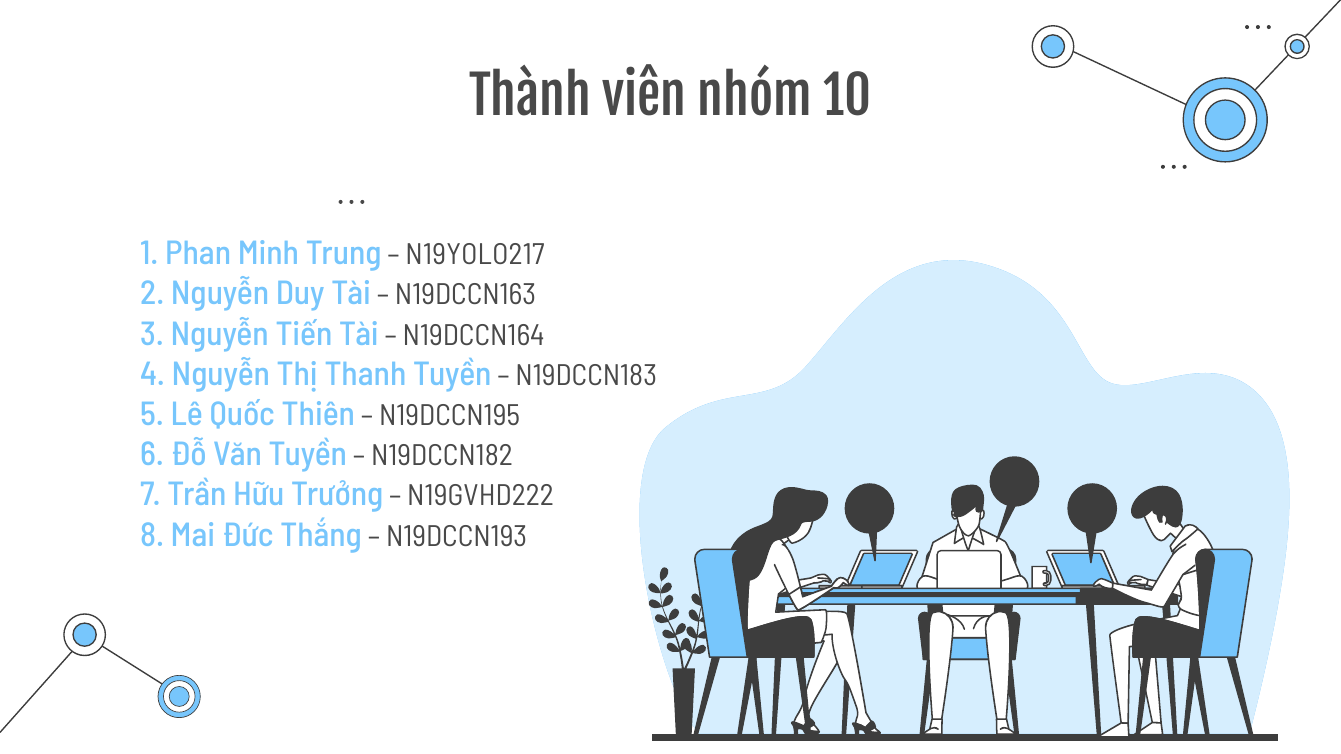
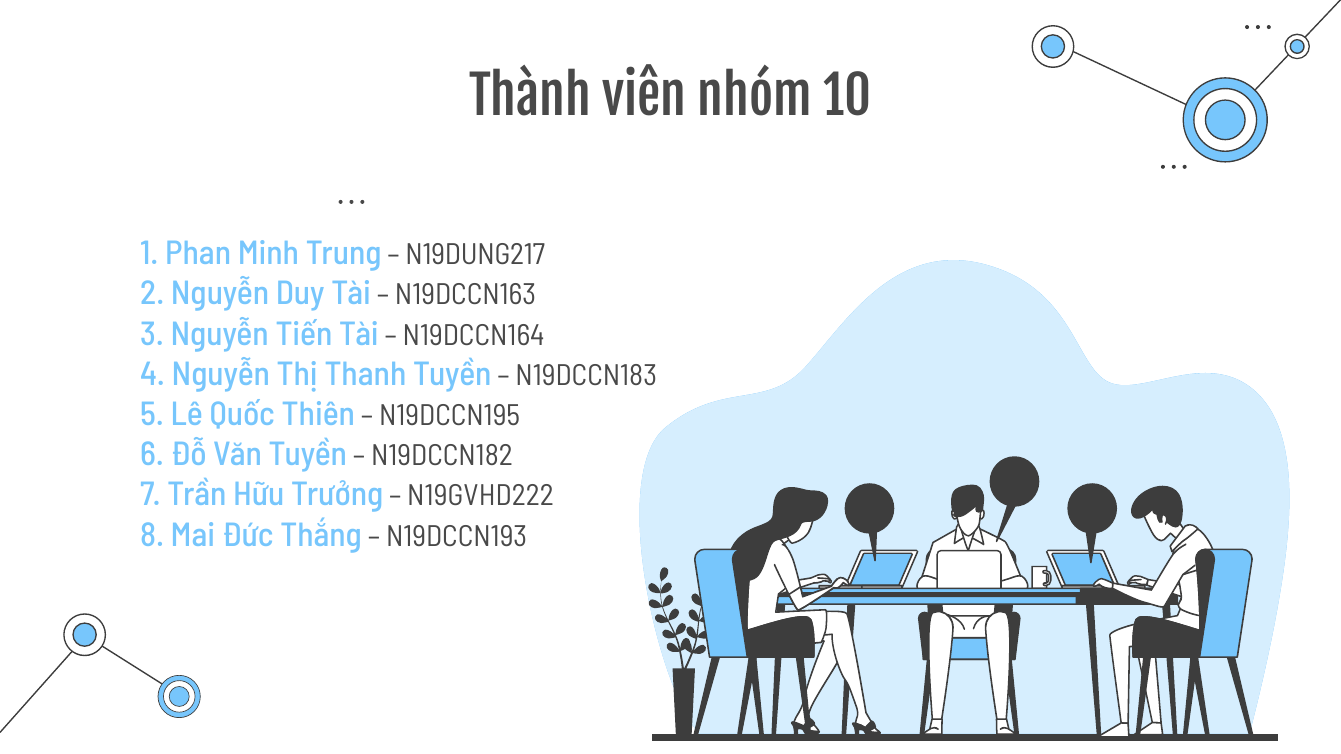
N19YOLO217: N19YOLO217 -> N19DUNG217
